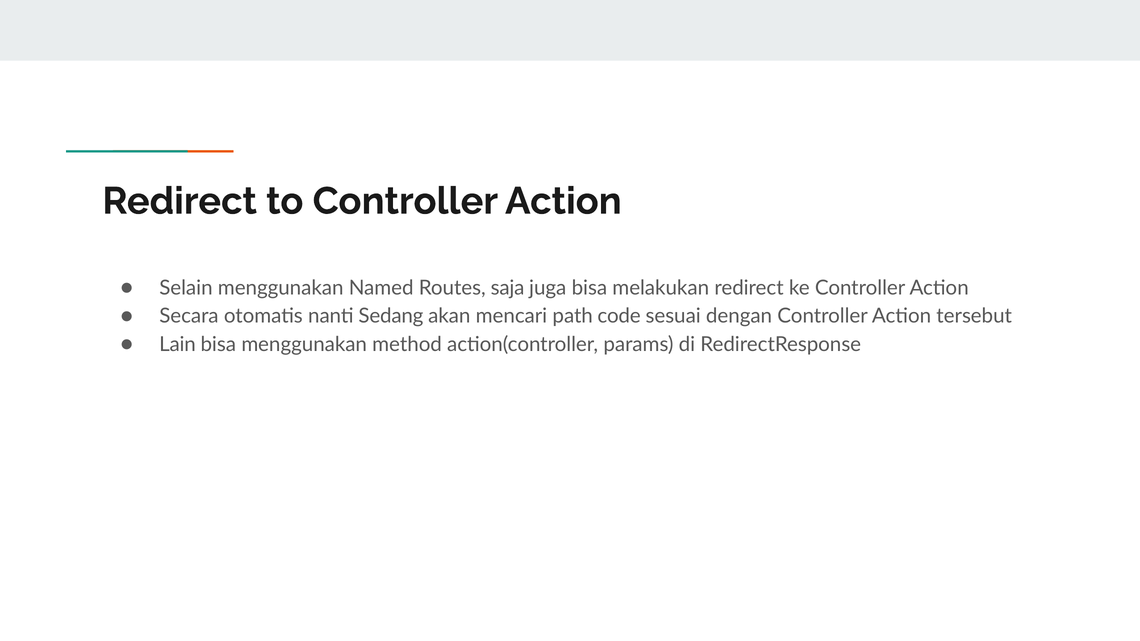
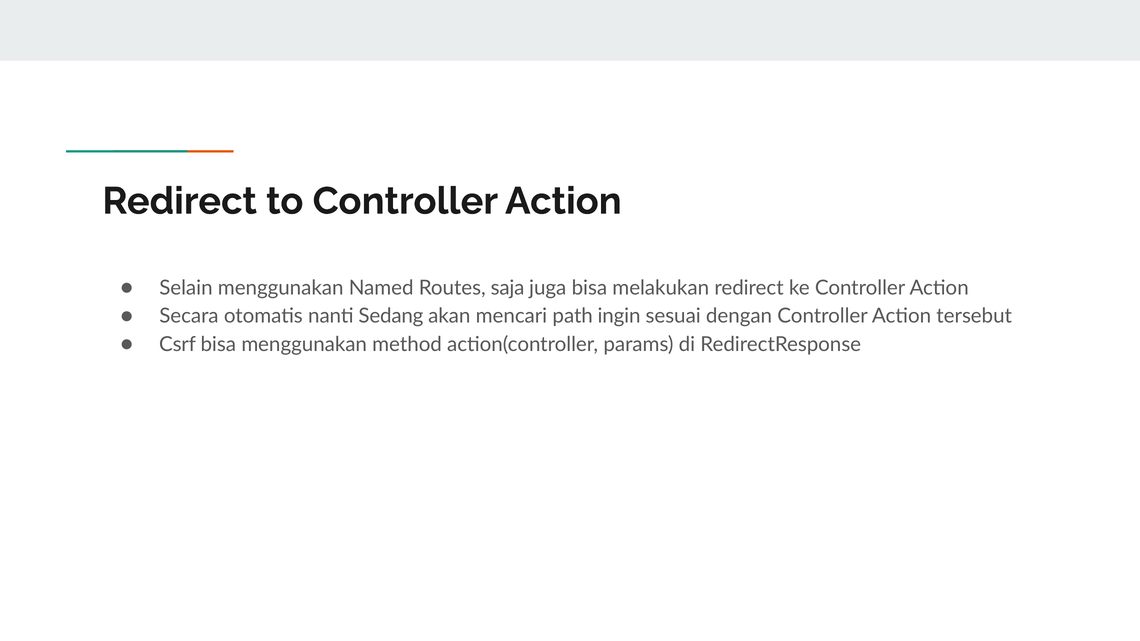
code: code -> ingin
Lain: Lain -> Csrf
